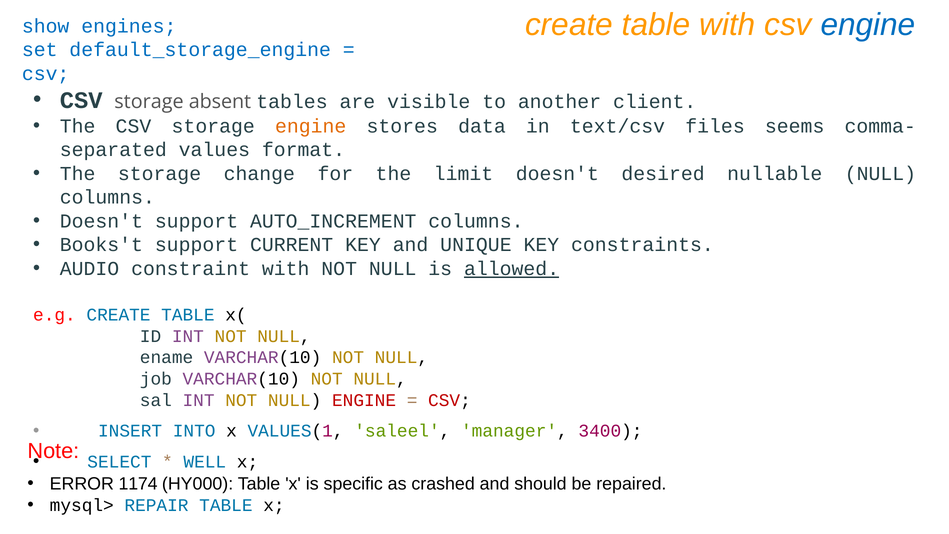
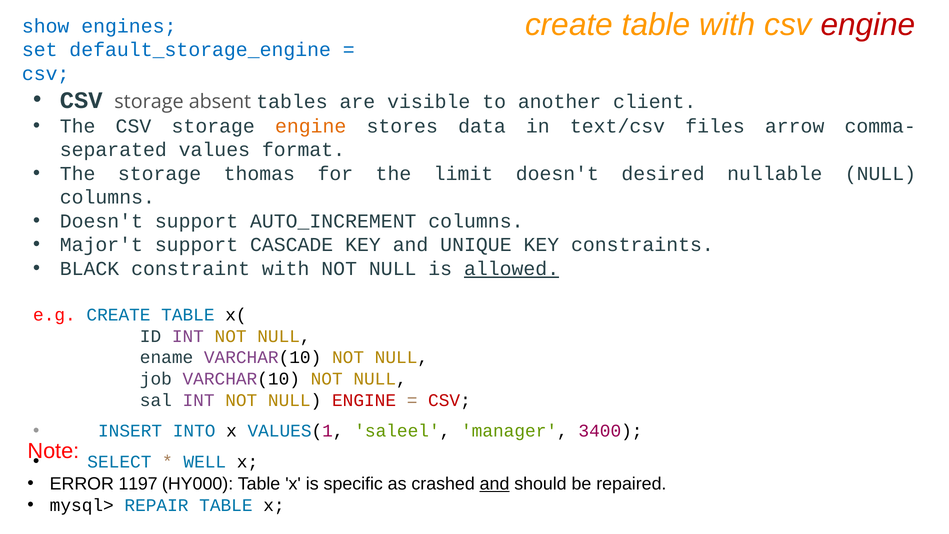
engine at (868, 25) colour: blue -> red
seems: seems -> arrow
change: change -> thomas
Books't: Books't -> Major't
CURRENT: CURRENT -> CASCADE
AUDIO: AUDIO -> BLACK
1174: 1174 -> 1197
and at (495, 484) underline: none -> present
